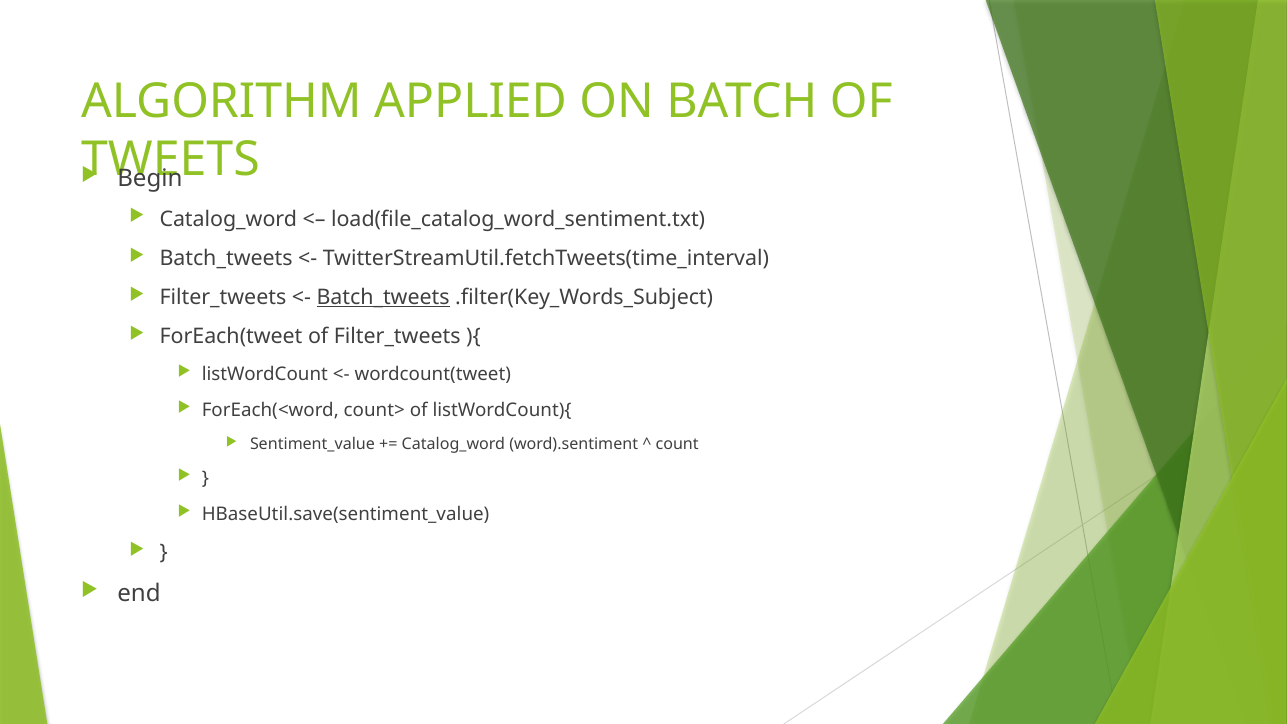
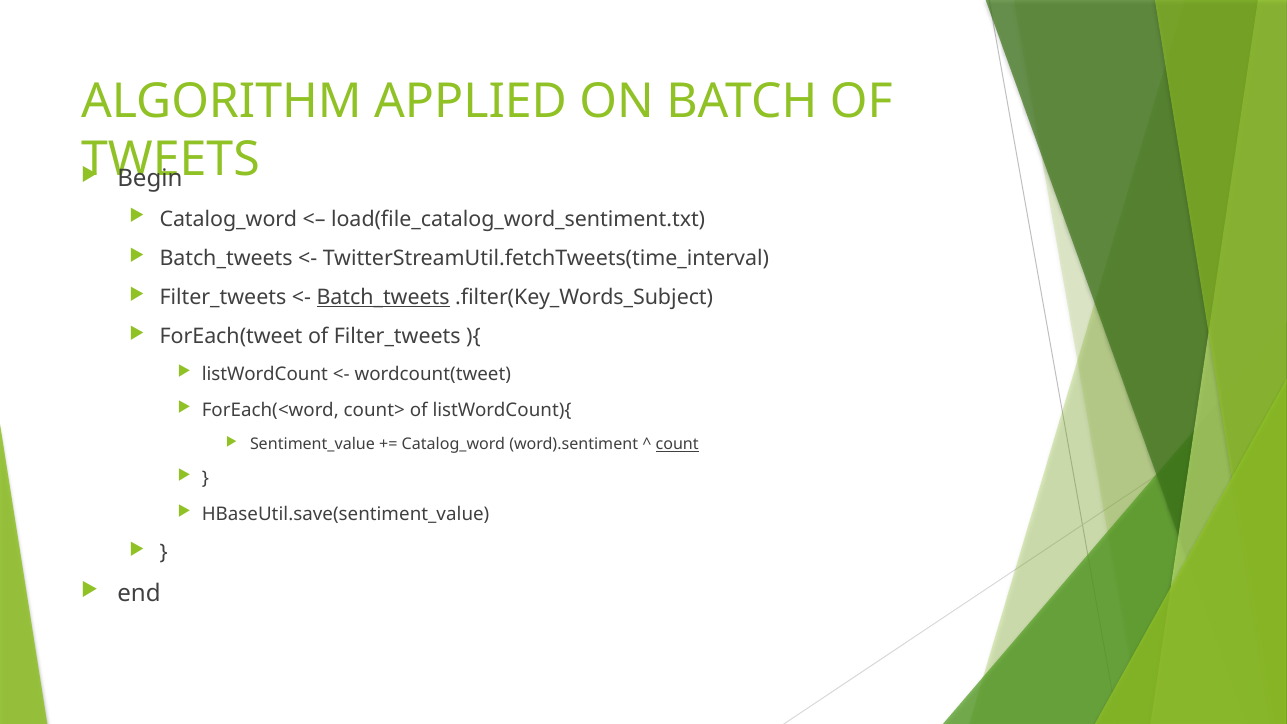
count underline: none -> present
